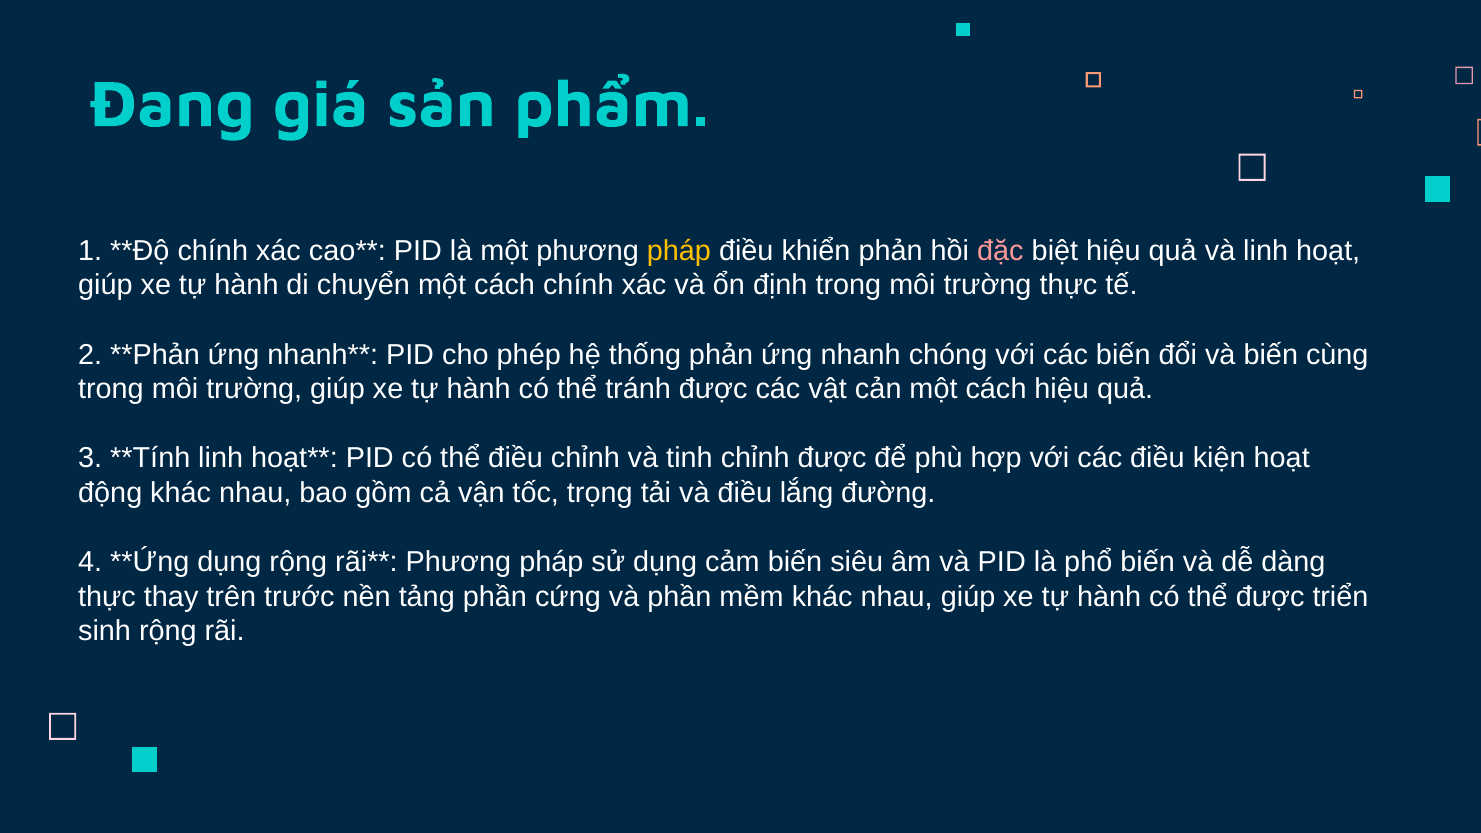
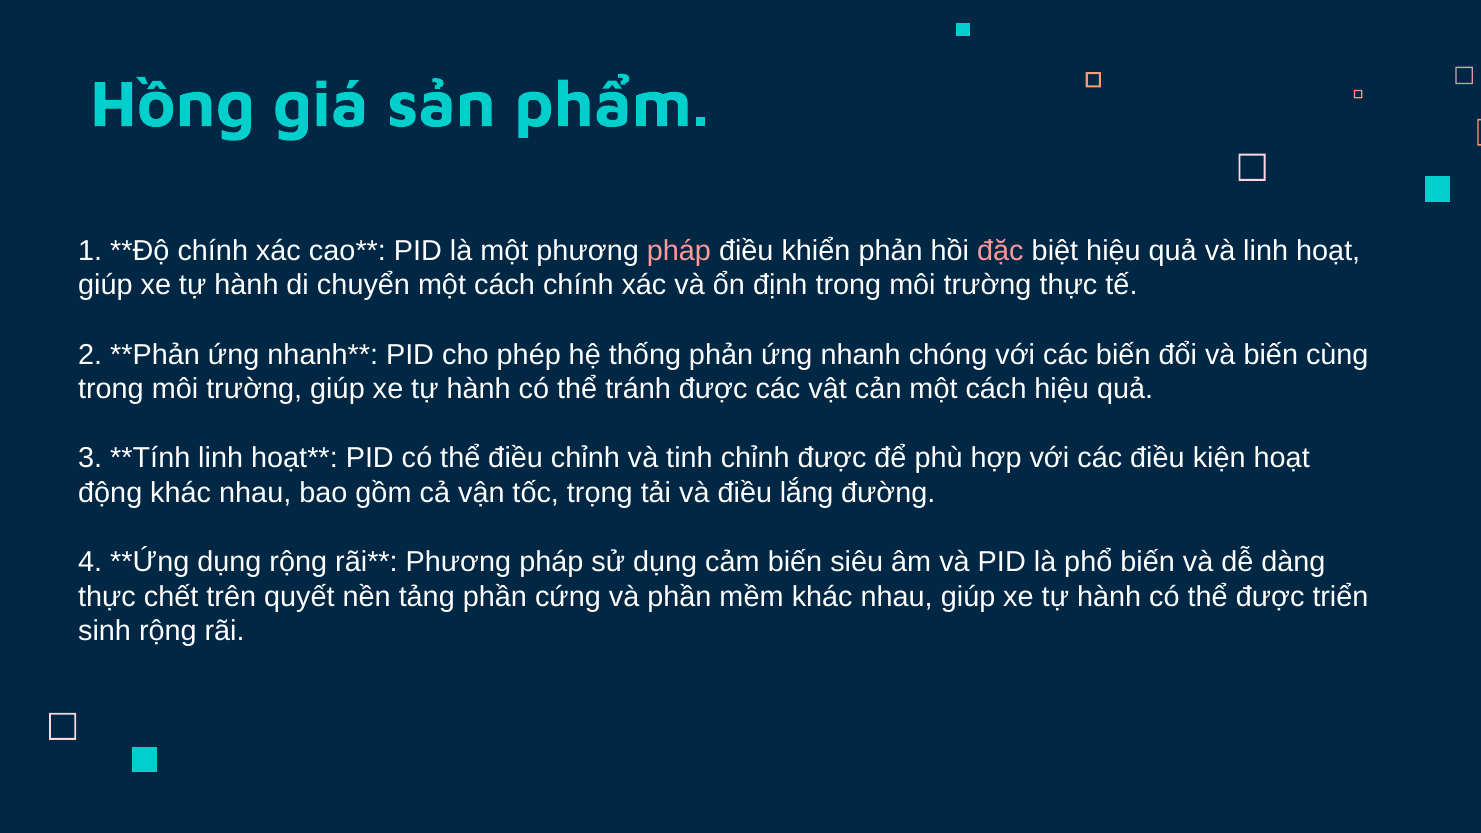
Đang: Đang -> Hồng
pháp at (679, 251) colour: yellow -> pink
thay: thay -> chết
trước: trước -> quyết
